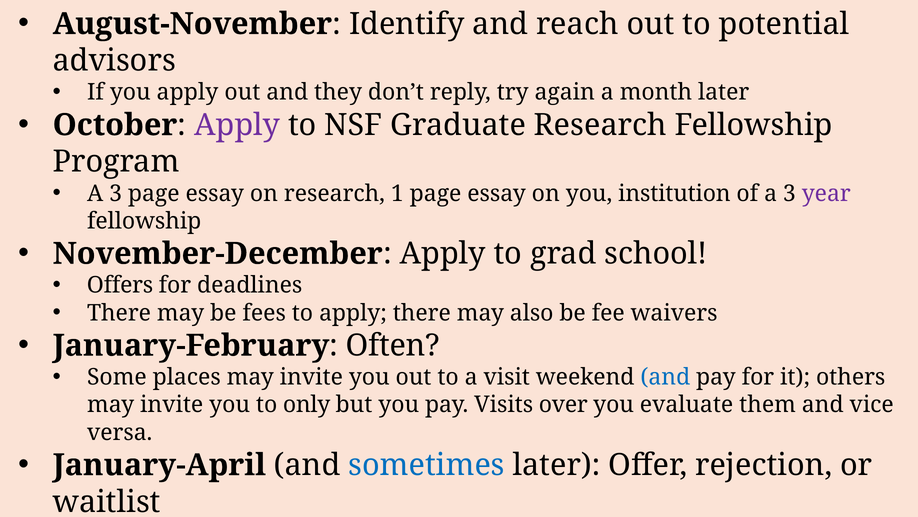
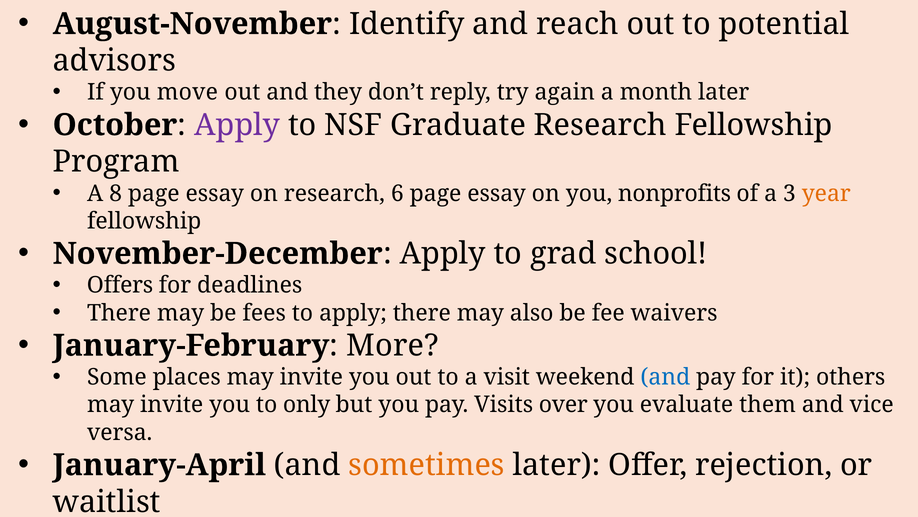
you apply: apply -> move
3 at (116, 193): 3 -> 8
1: 1 -> 6
institution: institution -> nonprofits
year colour: purple -> orange
Often: Often -> More
sometimes colour: blue -> orange
